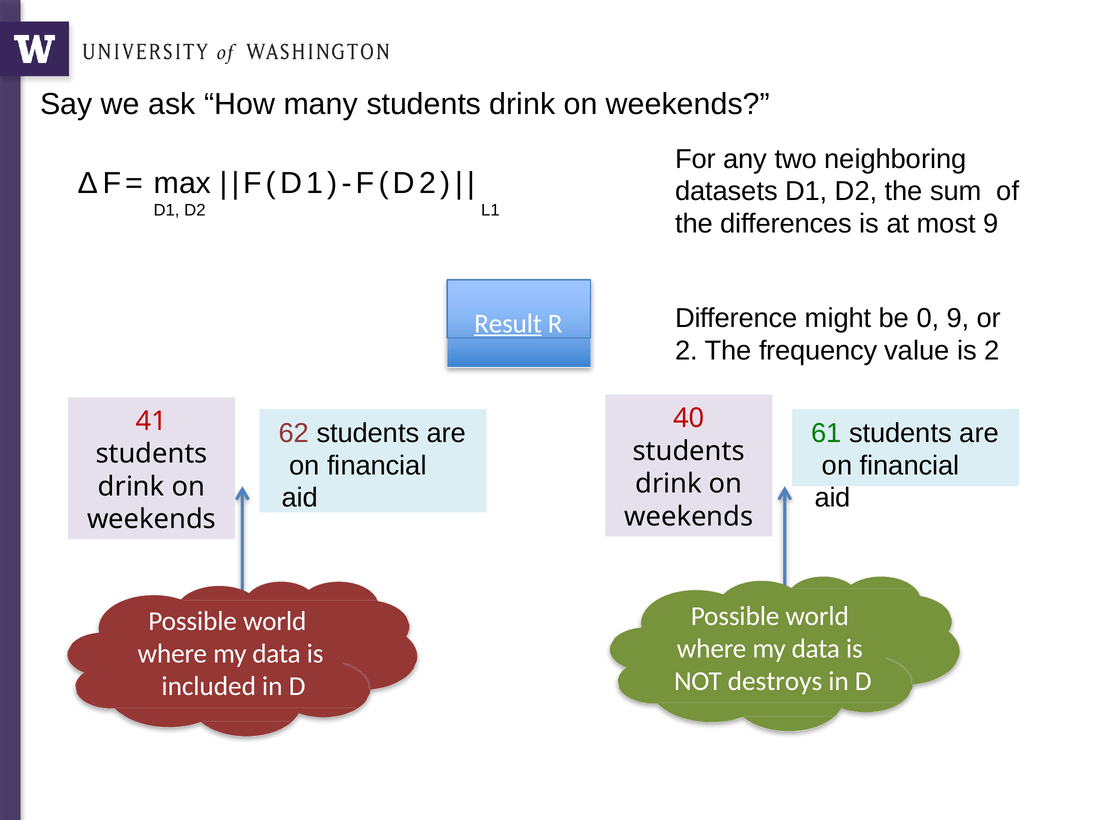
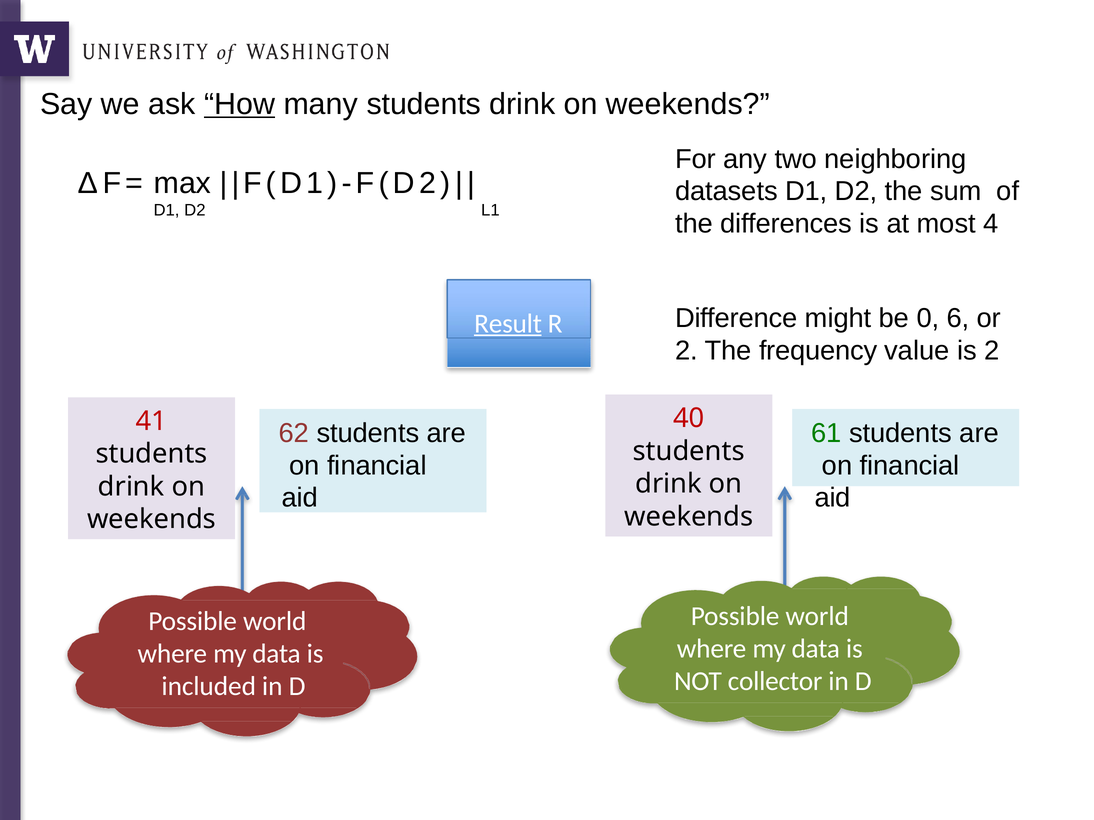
How underline: none -> present
most 9: 9 -> 4
0 9: 9 -> 6
destroys: destroys -> collector
